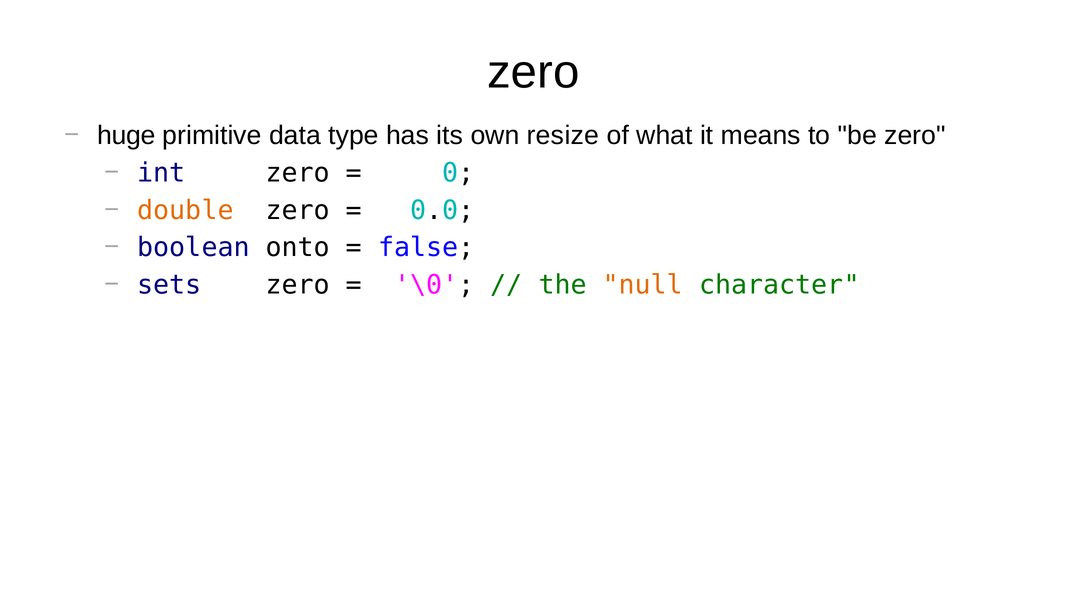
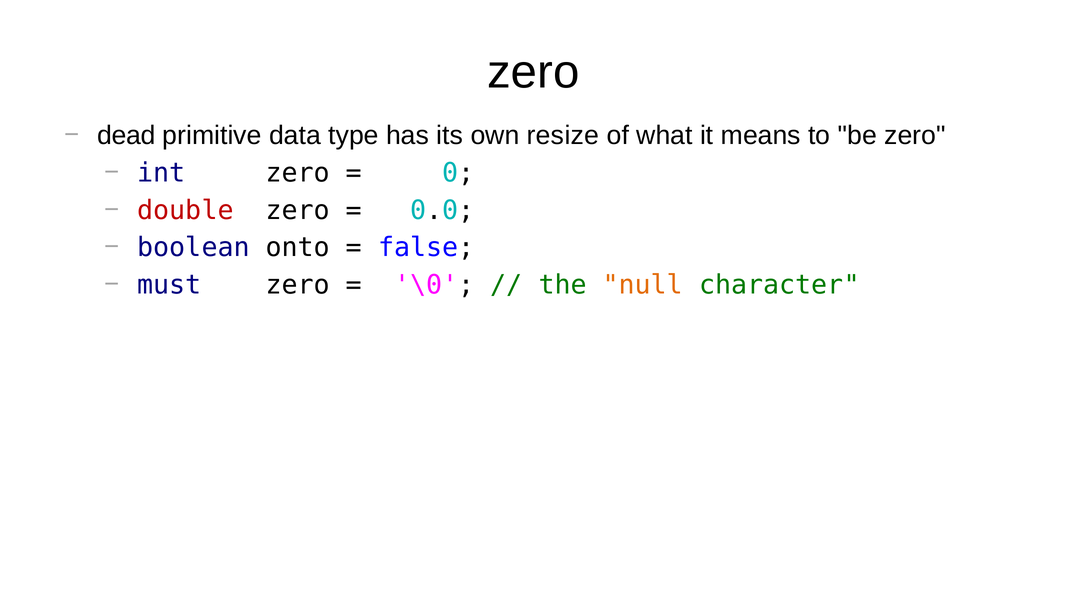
huge: huge -> dead
double colour: orange -> red
sets: sets -> must
